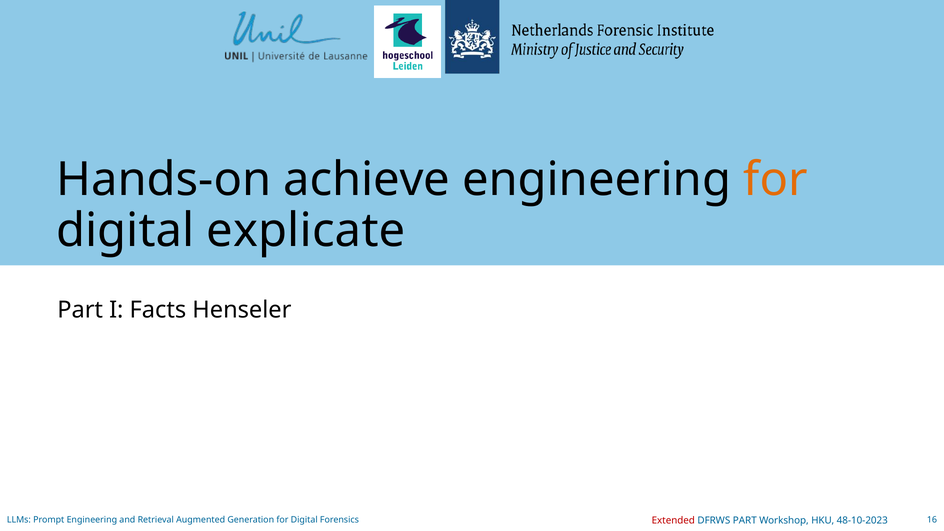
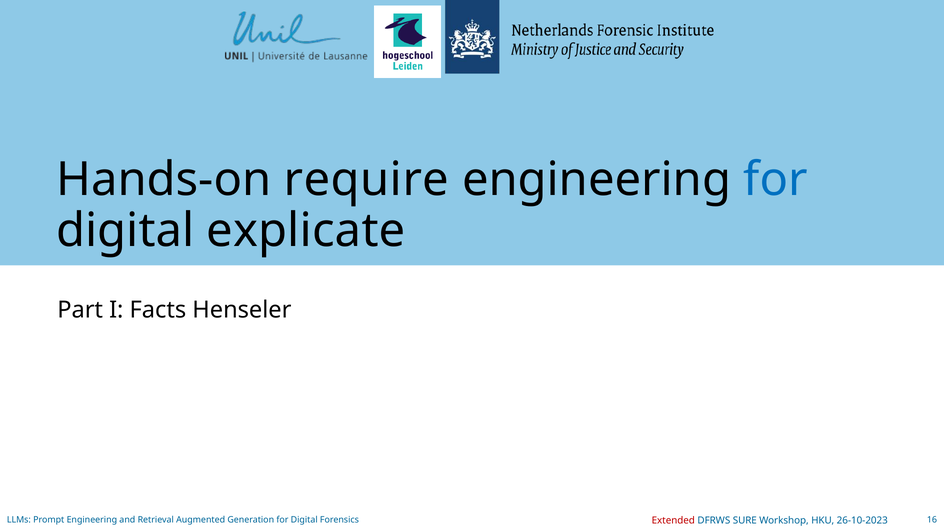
achieve: achieve -> require
for at (776, 180) colour: orange -> blue
DFRWS PART: PART -> SURE
48-10-2023: 48-10-2023 -> 26-10-2023
